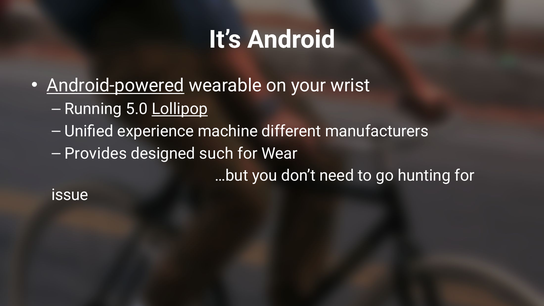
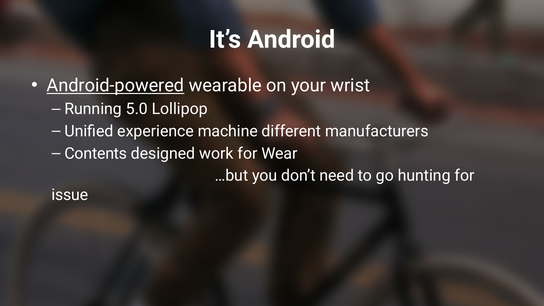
Lollipop underline: present -> none
Provides: Provides -> Contents
such: such -> work
